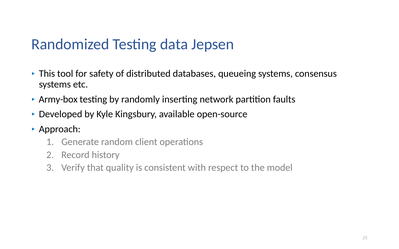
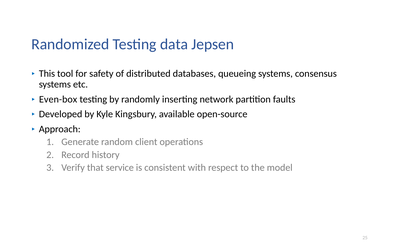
Army-box: Army-box -> Even-box
quality: quality -> service
